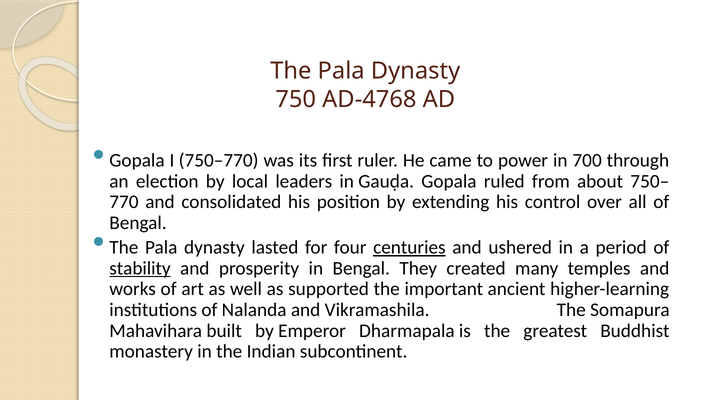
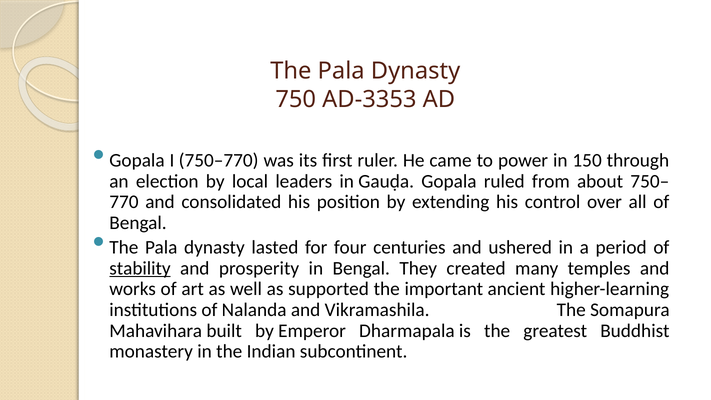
AD-4768: AD-4768 -> AD-3353
700: 700 -> 150
centuries underline: present -> none
